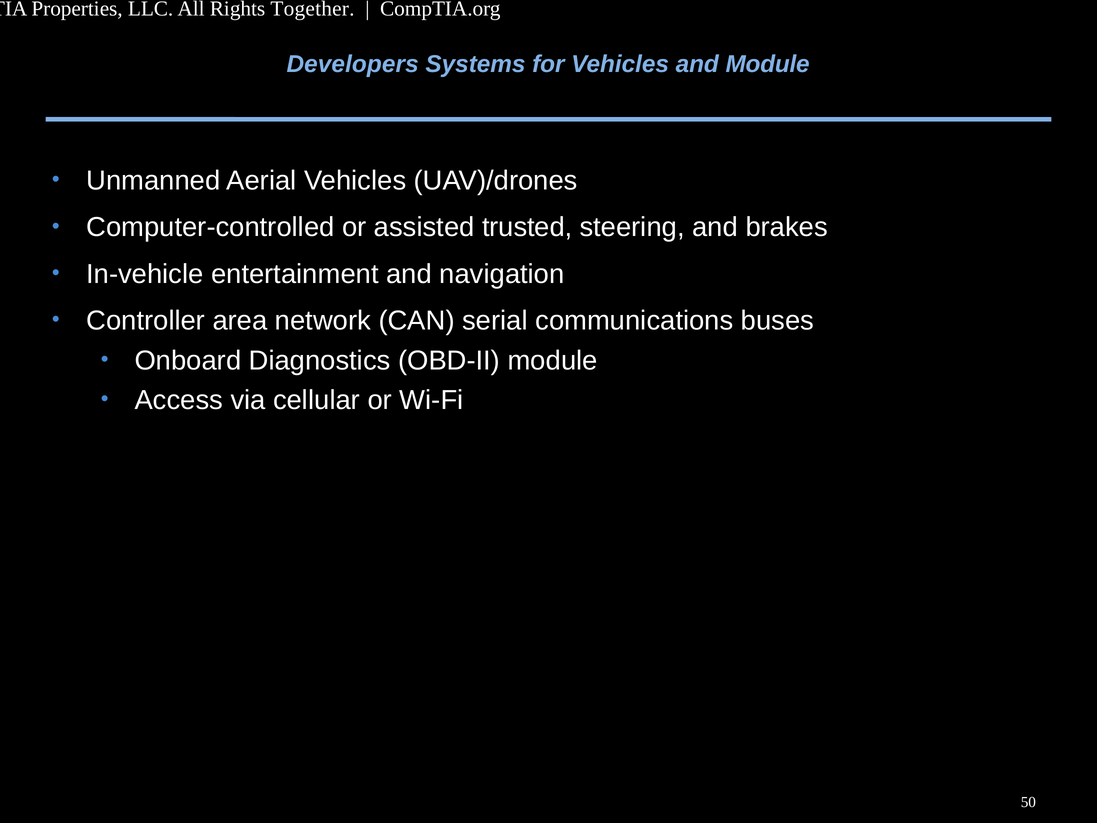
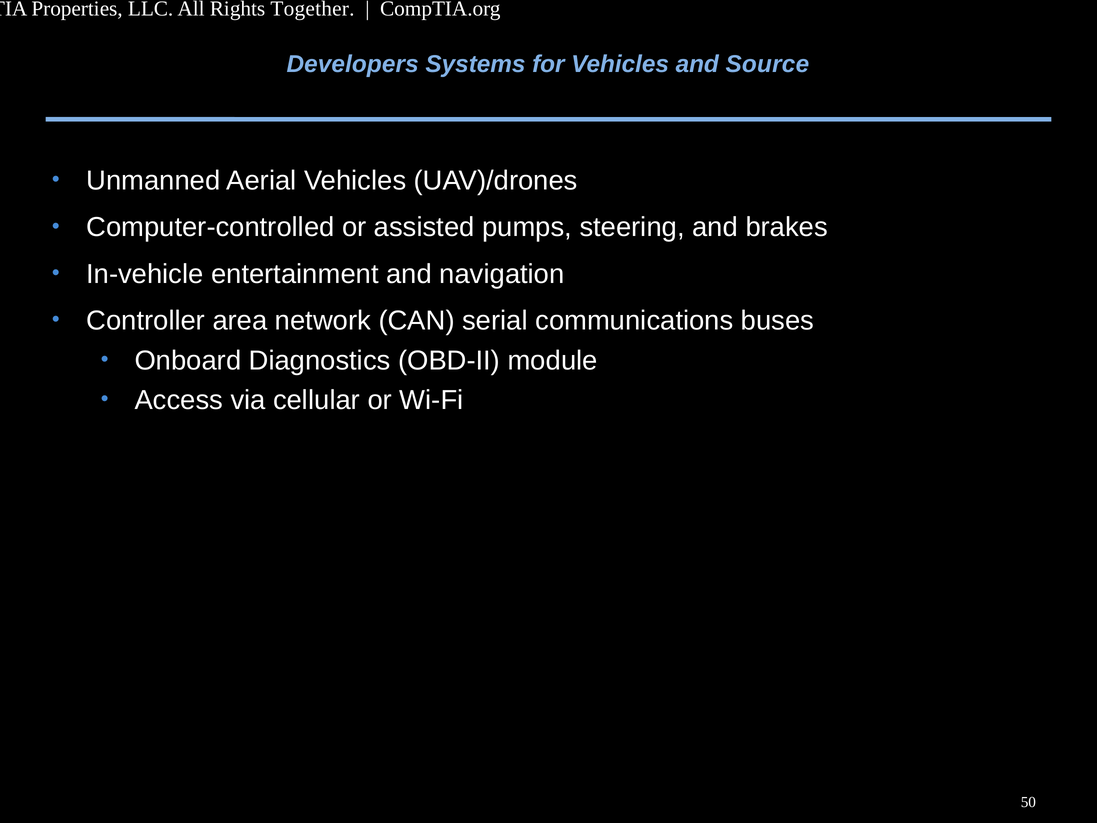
and Module: Module -> Source
trusted: trusted -> pumps
